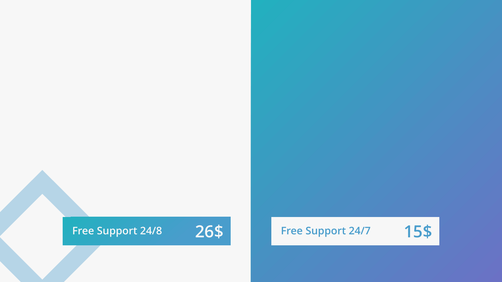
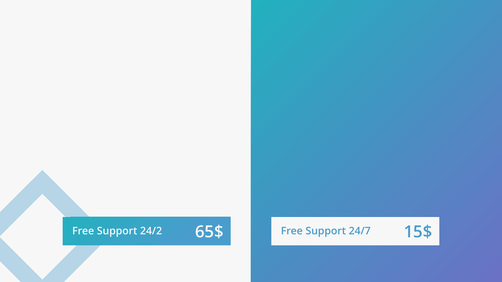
26$: 26$ -> 65$
24/8: 24/8 -> 24/2
